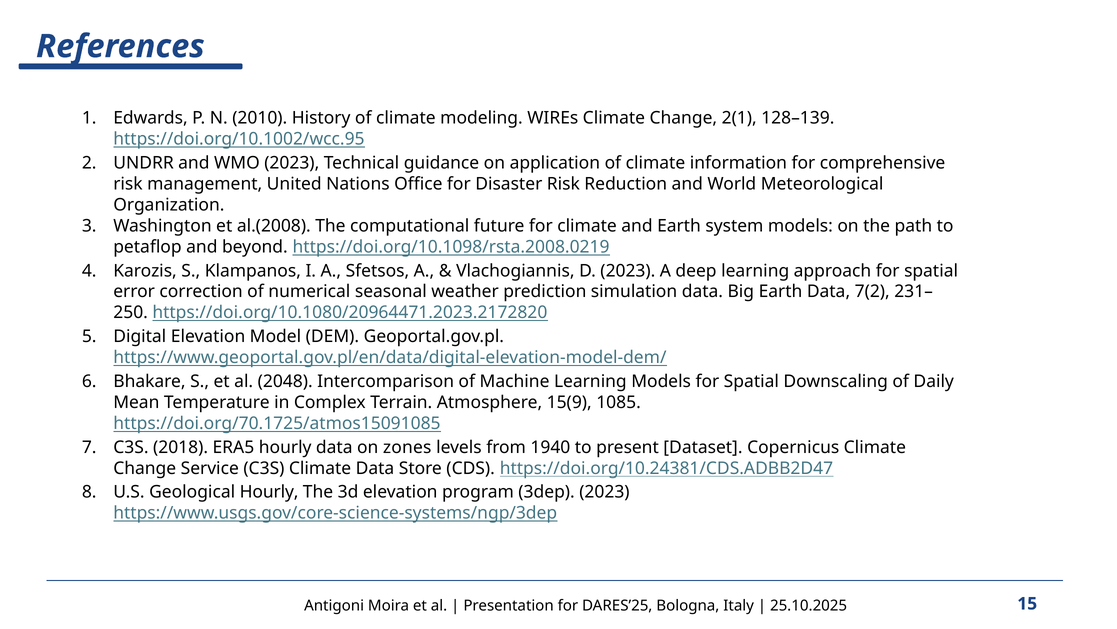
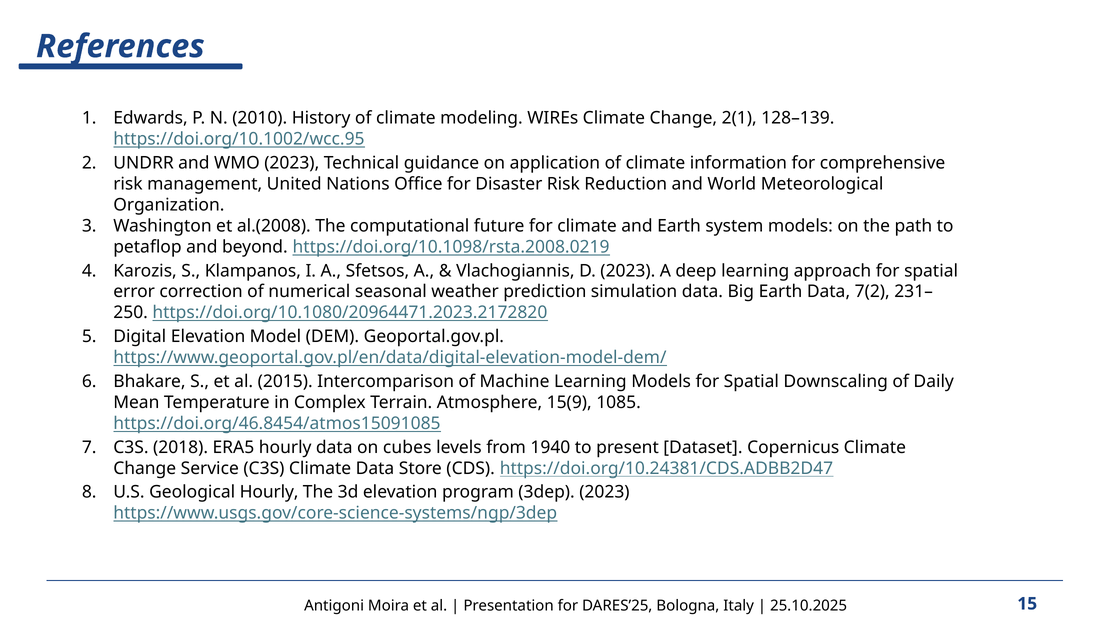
2048: 2048 -> 2015
https://doi.org/70.1725/atmos15091085: https://doi.org/70.1725/atmos15091085 -> https://doi.org/46.8454/atmos15091085
zones: zones -> cubes
